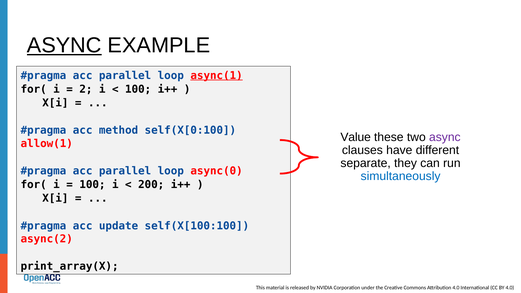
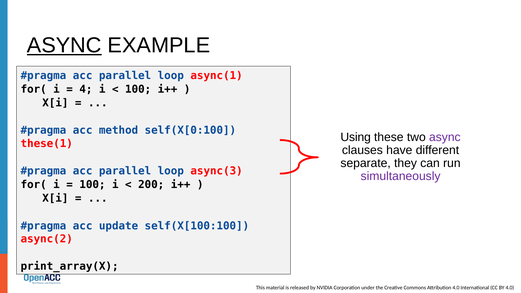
async(1 underline: present -> none
2: 2 -> 4
Value: Value -> Using
allow(1: allow(1 -> these(1
async(0: async(0 -> async(3
simultaneously colour: blue -> purple
